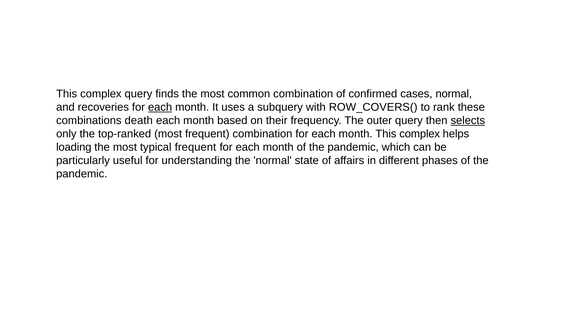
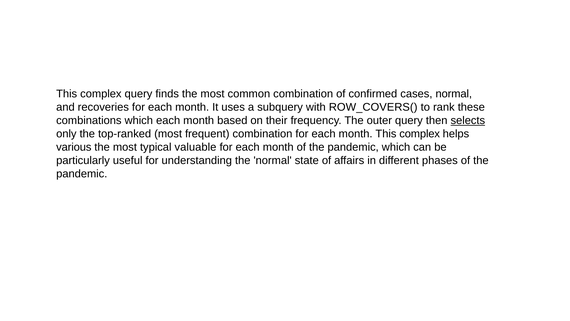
each at (160, 107) underline: present -> none
combinations death: death -> which
loading: loading -> various
typical frequent: frequent -> valuable
